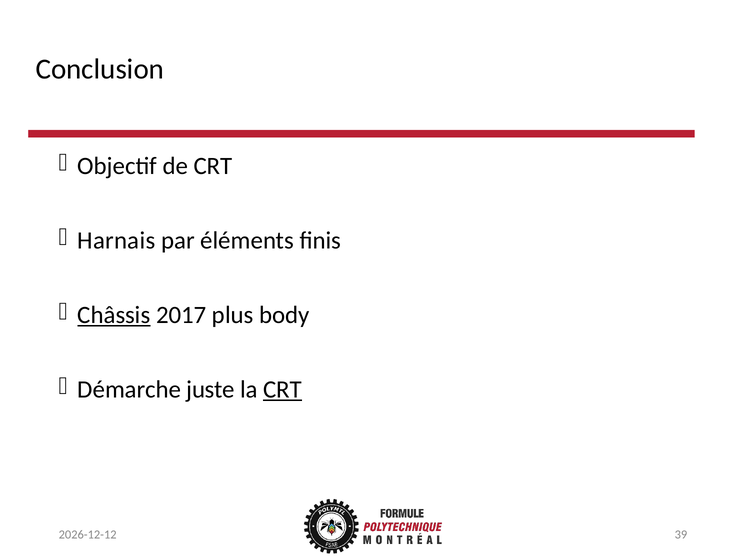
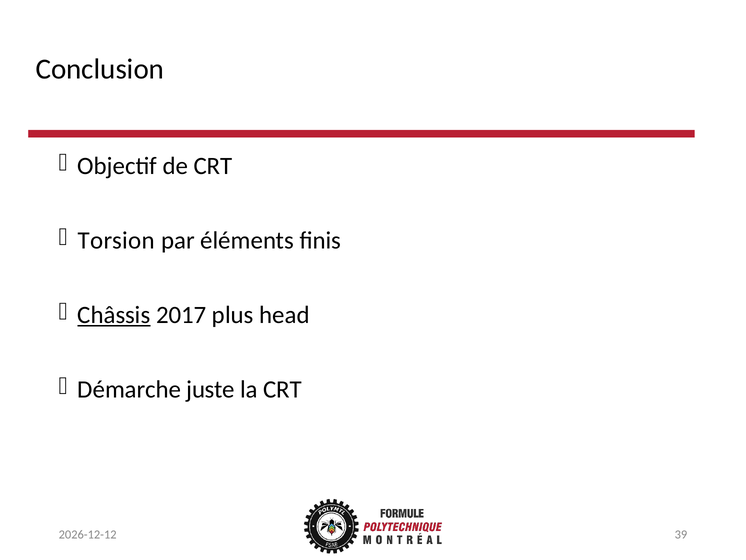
Harnais: Harnais -> Torsion
body: body -> head
CRT at (283, 389) underline: present -> none
